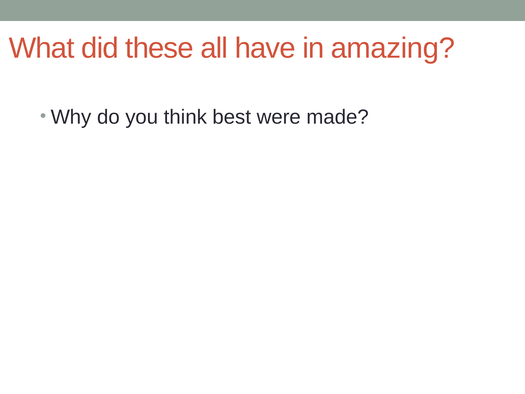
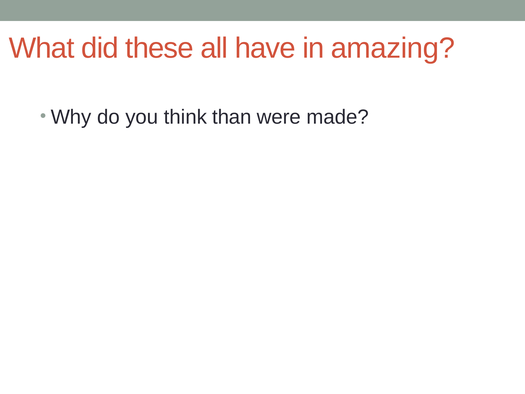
best: best -> than
